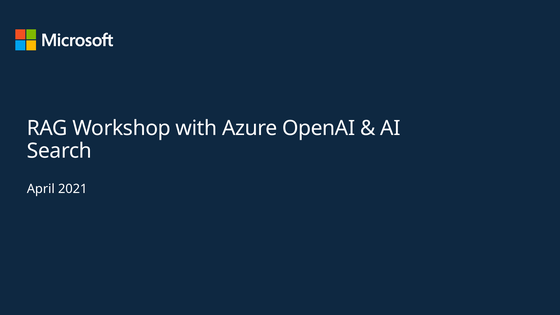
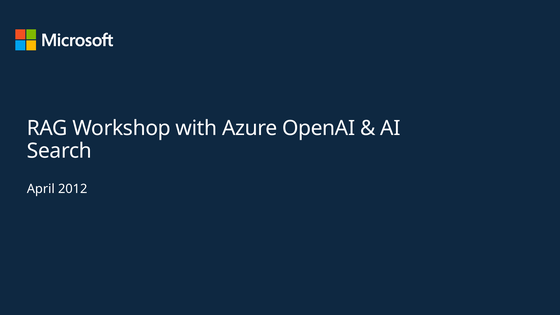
2021: 2021 -> 2012
